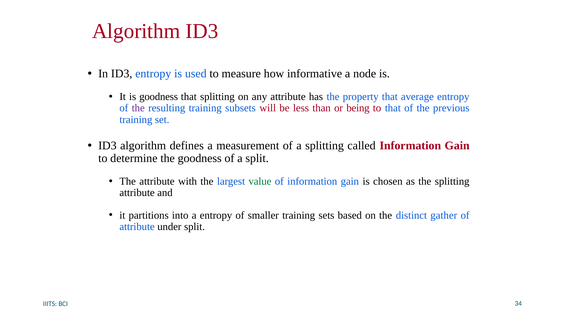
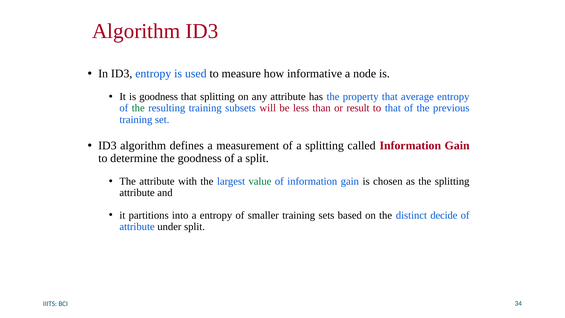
the at (138, 108) colour: purple -> green
being: being -> result
gather: gather -> decide
